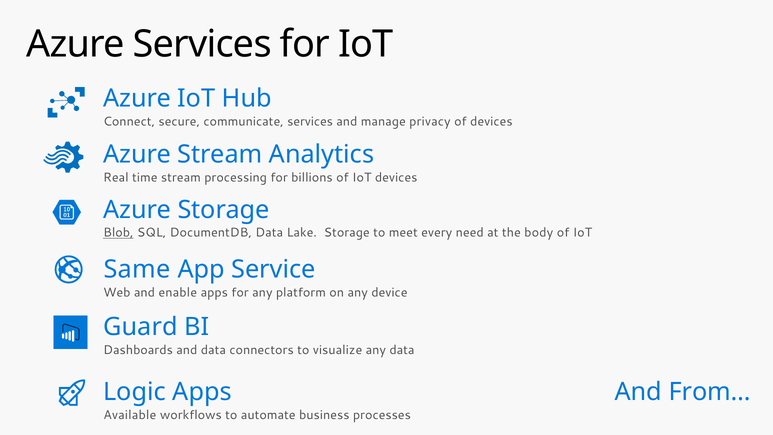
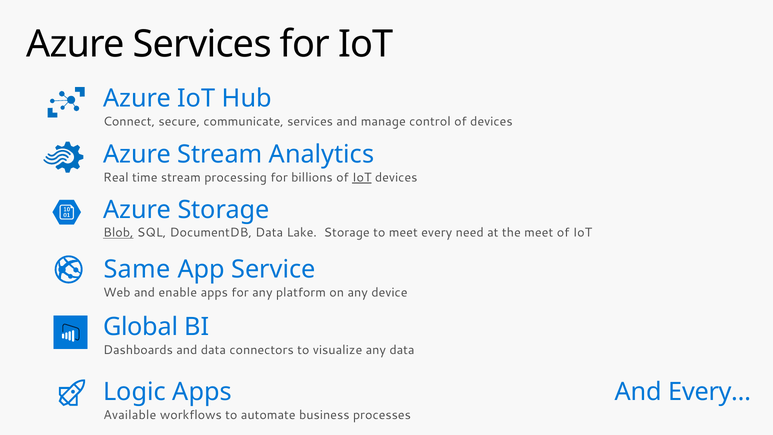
privacy: privacy -> control
IoT at (362, 178) underline: none -> present
the body: body -> meet
Guard: Guard -> Global
From…: From… -> Every…
